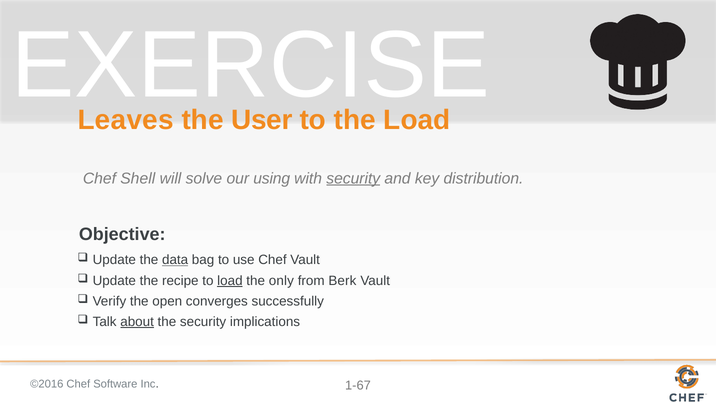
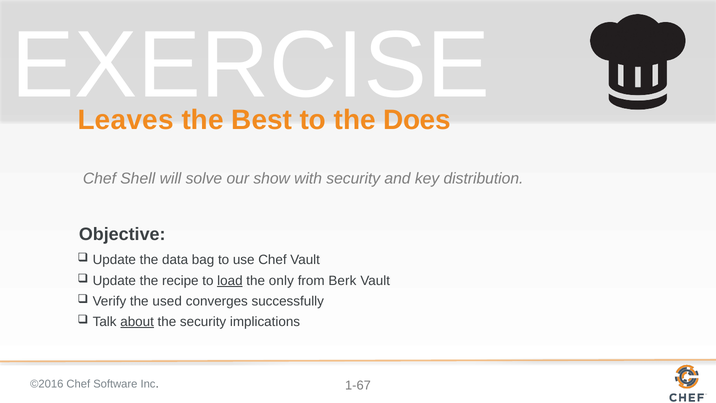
User: User -> Best
the Load: Load -> Does
using: using -> show
security at (353, 178) underline: present -> none
data underline: present -> none
open: open -> used
